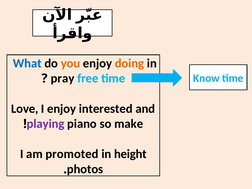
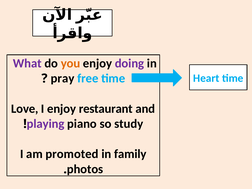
What colour: blue -> purple
doing colour: orange -> purple
Know: Know -> Heart
interested: interested -> restaurant
make: make -> study
height: height -> family
